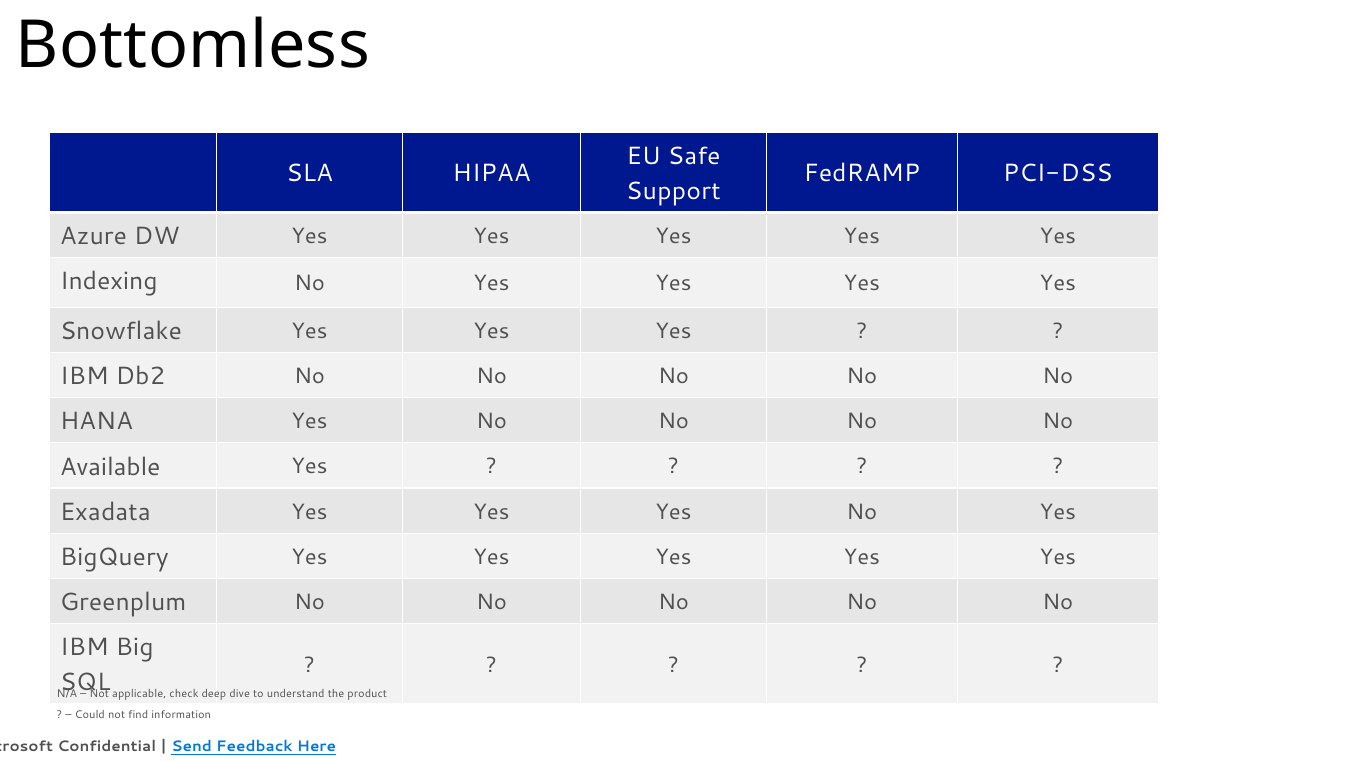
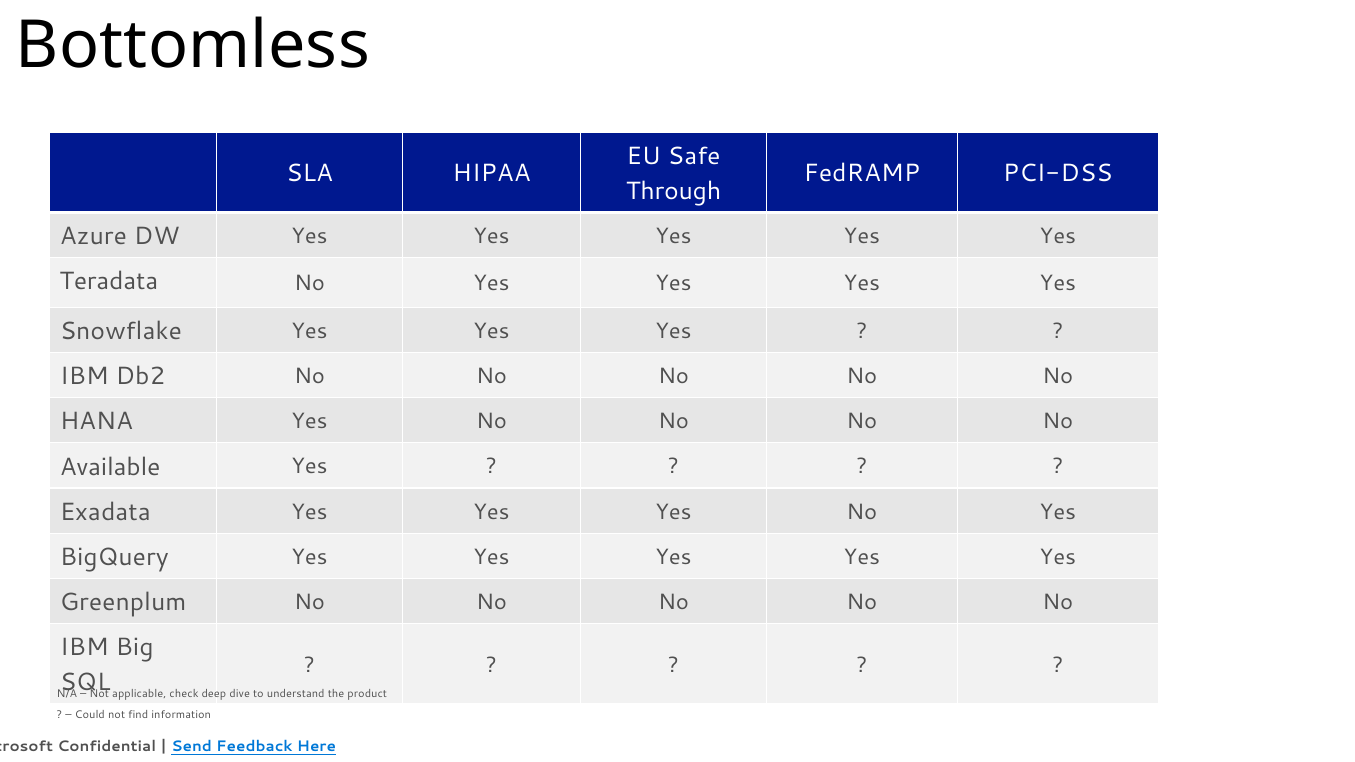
Support: Support -> Through
Indexing: Indexing -> Teradata
